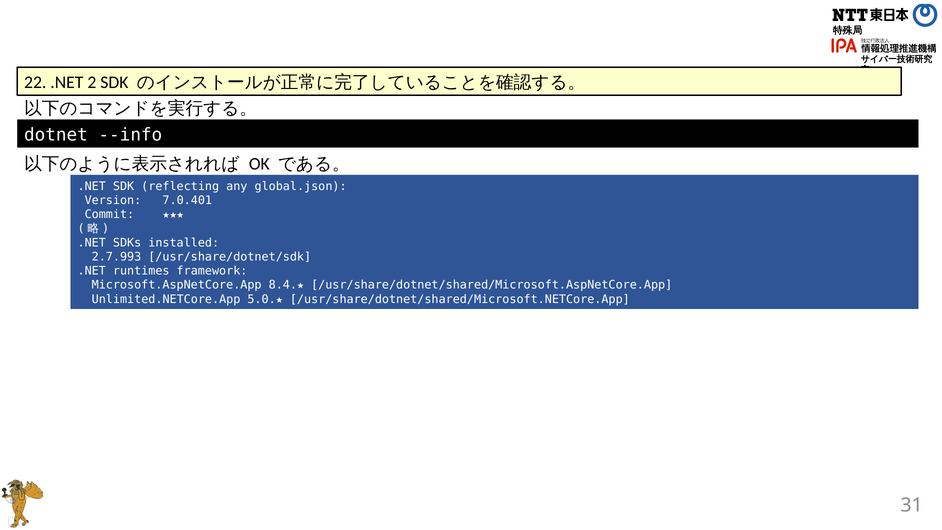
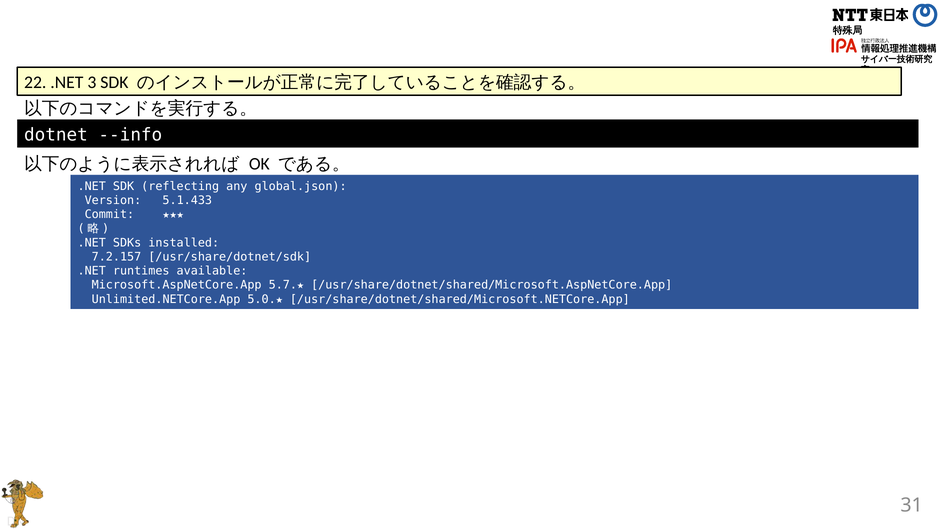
2: 2 -> 3
7.0.401: 7.0.401 -> 5.1.433
2.7.993: 2.7.993 -> 7.2.157
framework: framework -> available
8.4.★: 8.4.★ -> 5.7.★
